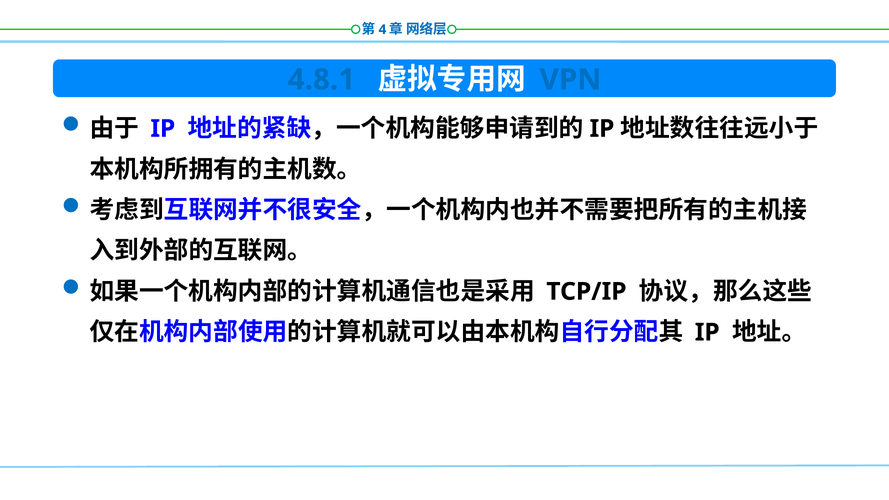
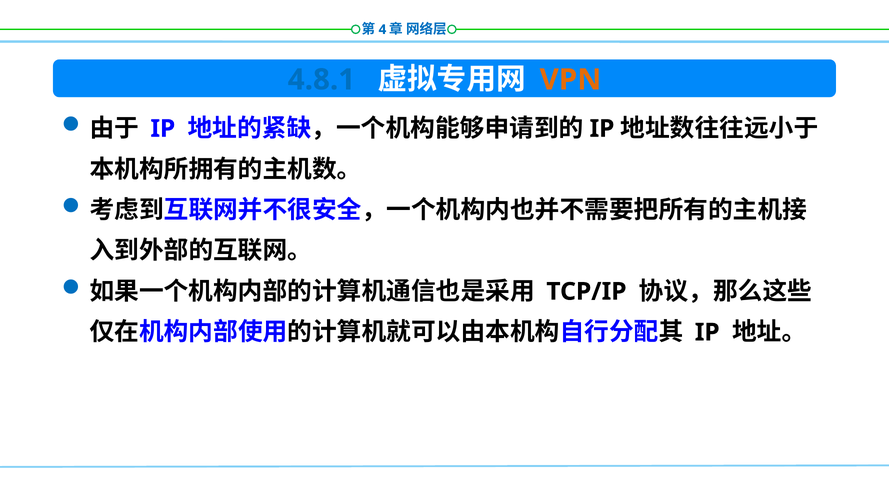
VPN colour: blue -> orange
